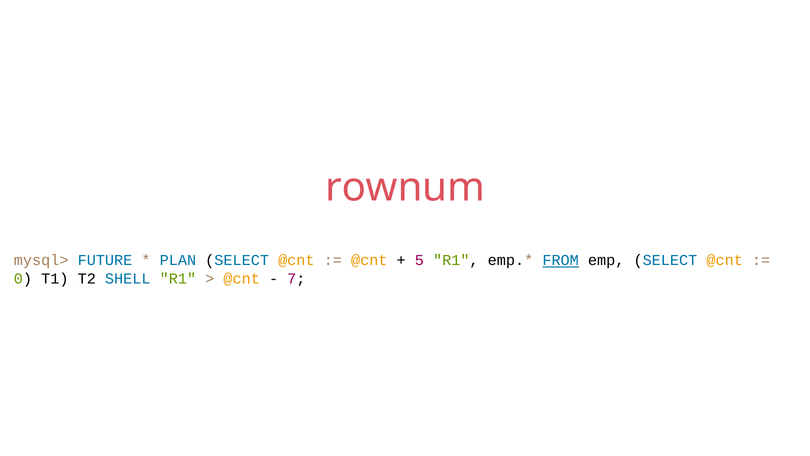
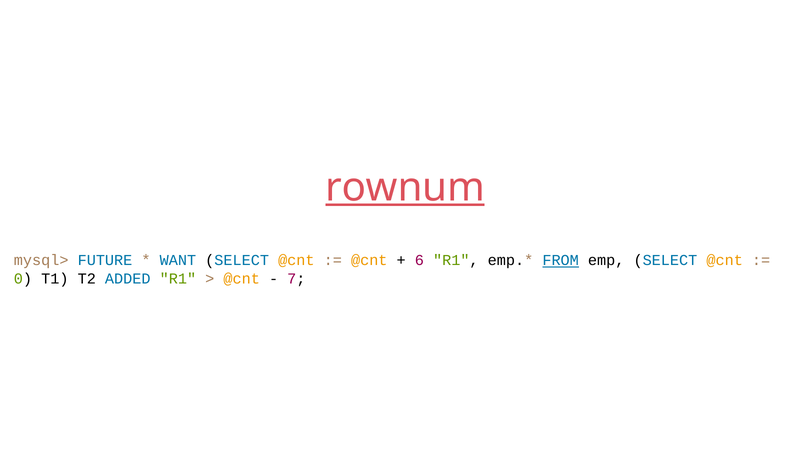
rownum underline: none -> present
PLAN: PLAN -> WANT
5: 5 -> 6
SHELL: SHELL -> ADDED
